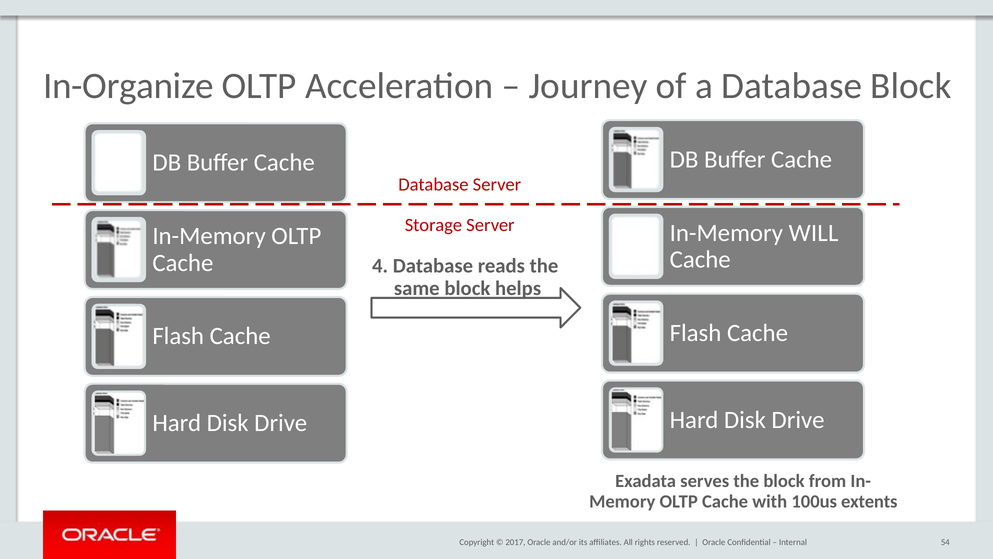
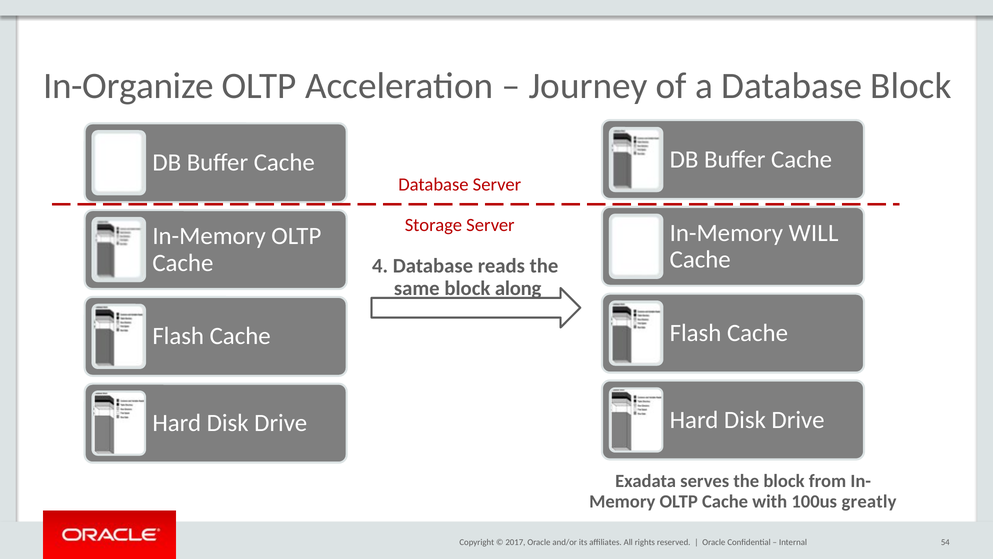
helps: helps -> along
extents: extents -> greatly
